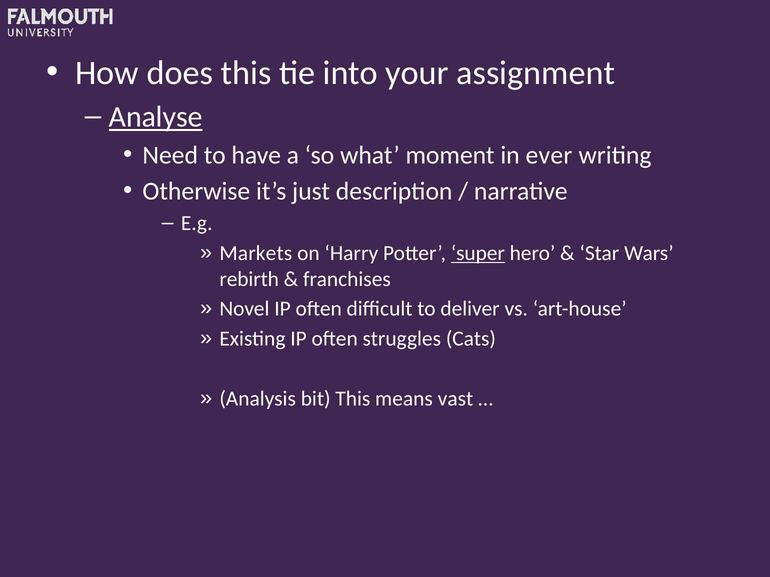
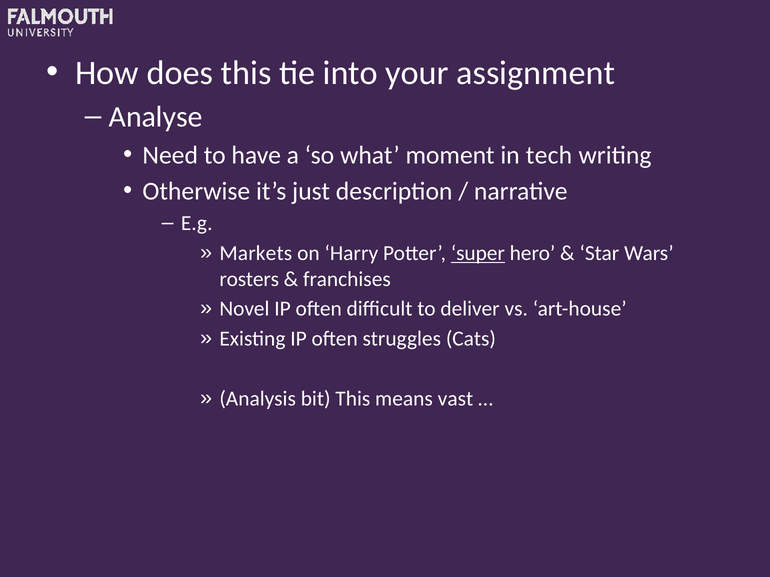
Analyse underline: present -> none
ever: ever -> tech
rebirth: rebirth -> rosters
